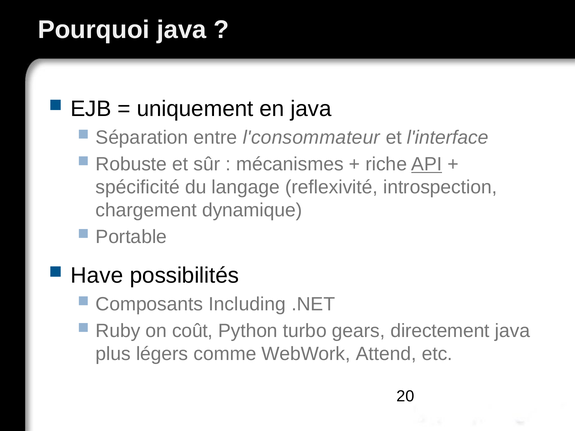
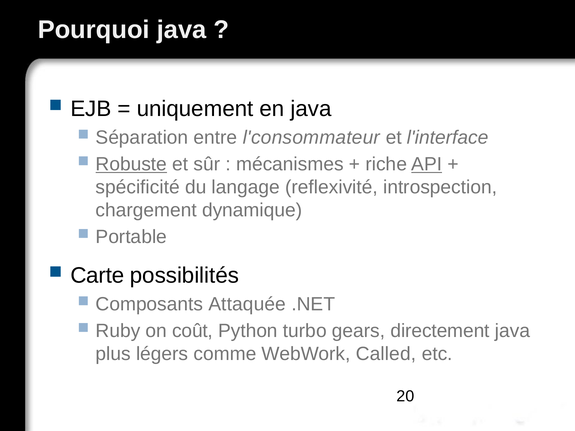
Robuste underline: none -> present
Have: Have -> Carte
Including: Including -> Attaquée
Attend: Attend -> Called
